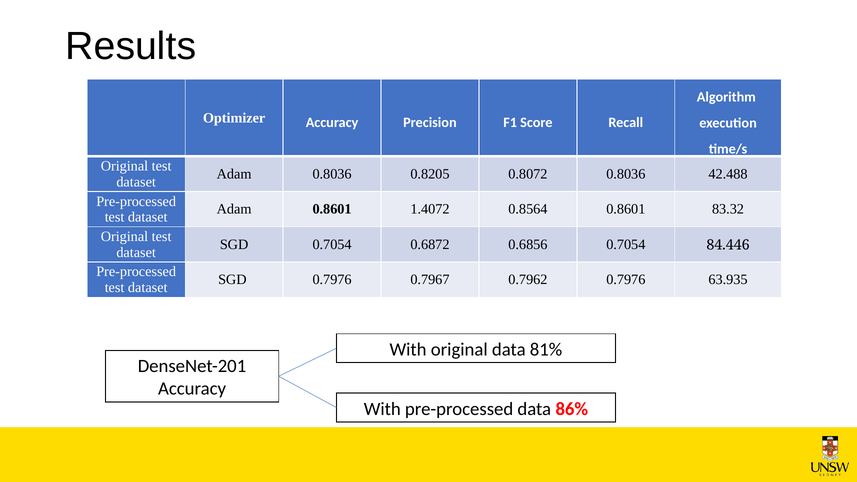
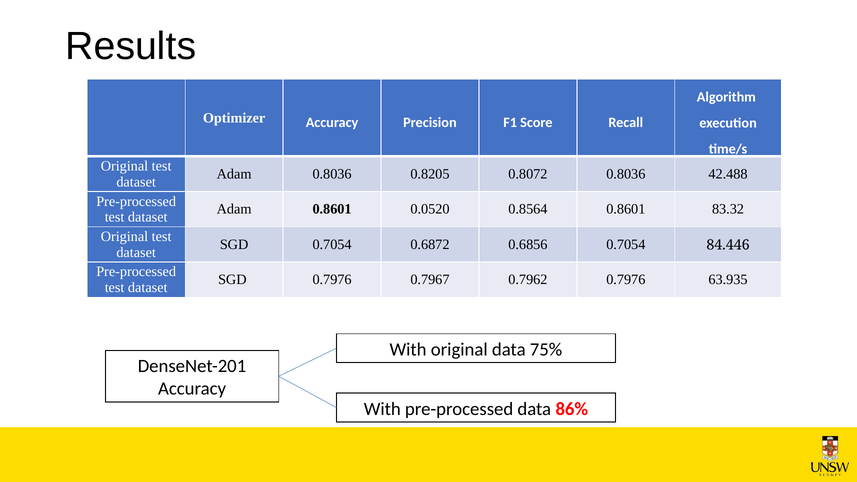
1.4072: 1.4072 -> 0.0520
81%: 81% -> 75%
